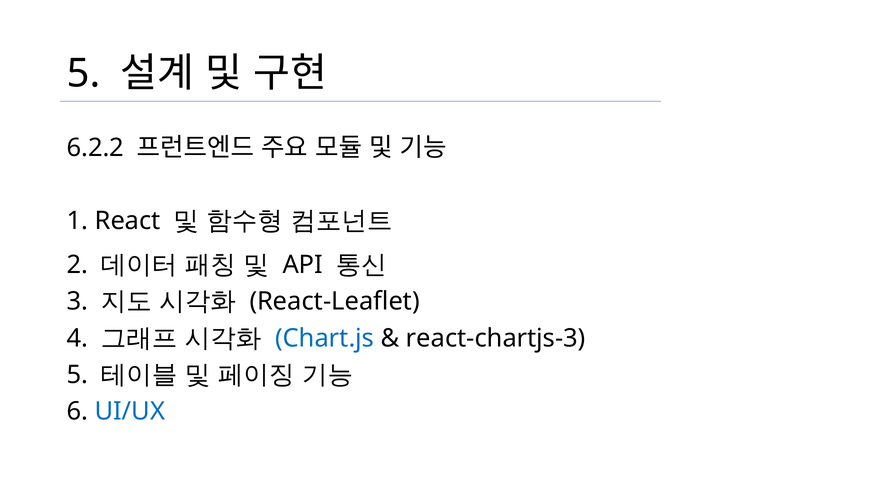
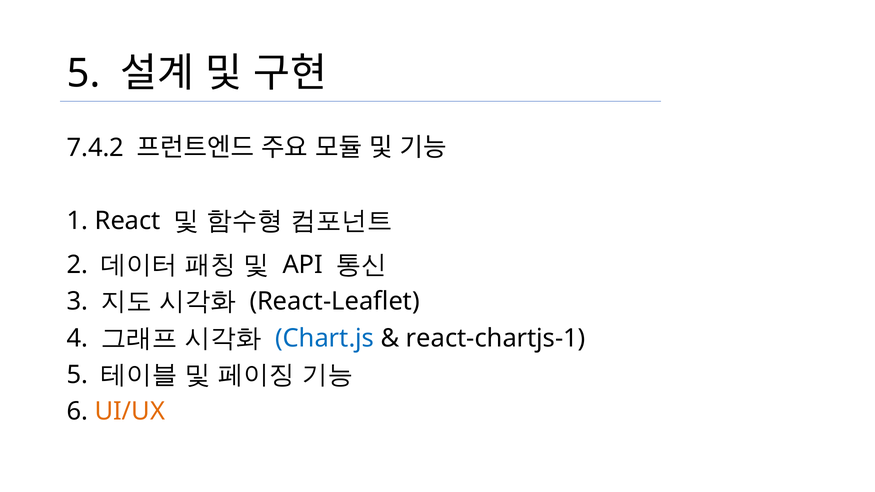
6.2.2: 6.2.2 -> 7.4.2
react-chartjs-3: react-chartjs-3 -> react-chartjs-1
UI/UX colour: blue -> orange
